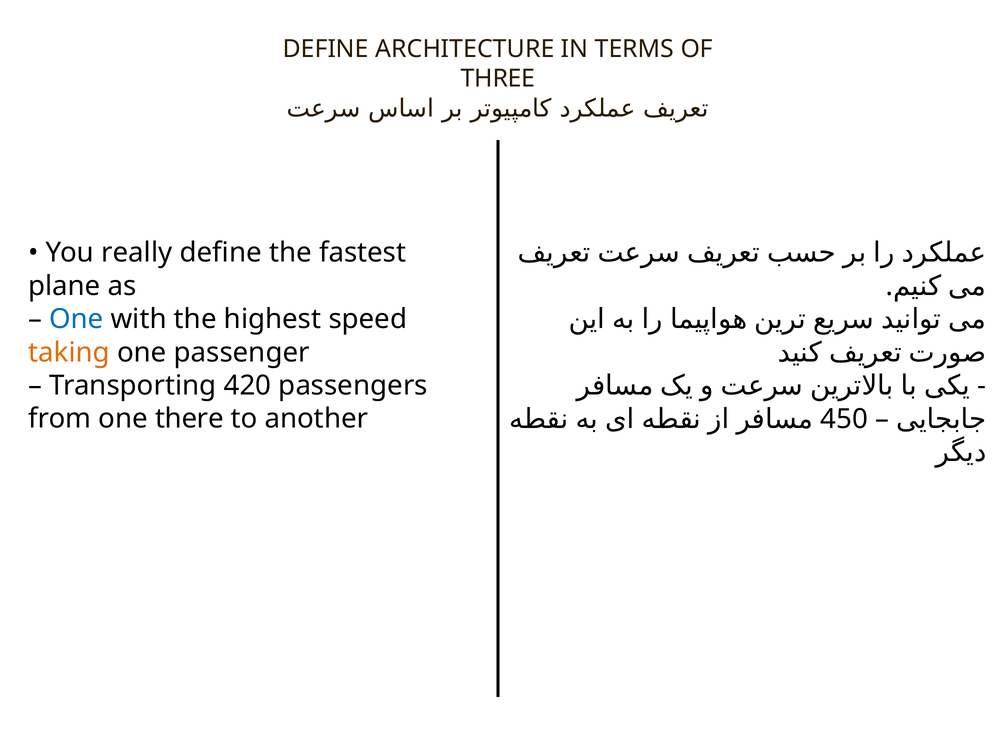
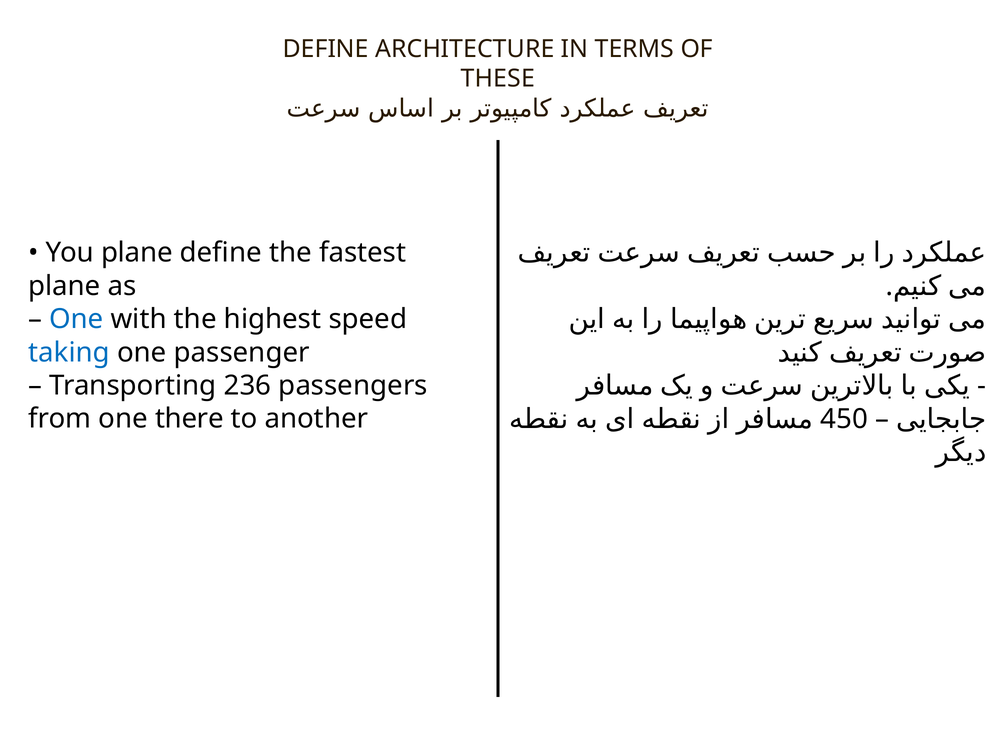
THREE: THREE -> THESE
You really: really -> plane
taking colour: orange -> blue
420: 420 -> 236
